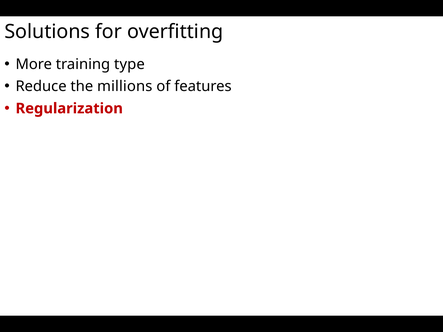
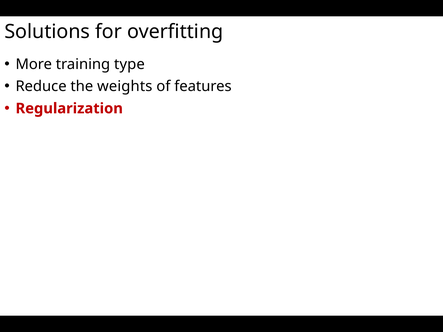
millions: millions -> weights
